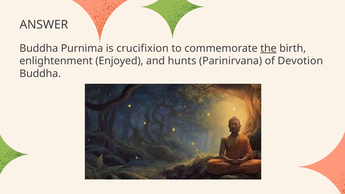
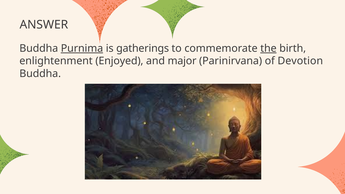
Purnima underline: none -> present
crucifixion: crucifixion -> gatherings
hunts: hunts -> major
